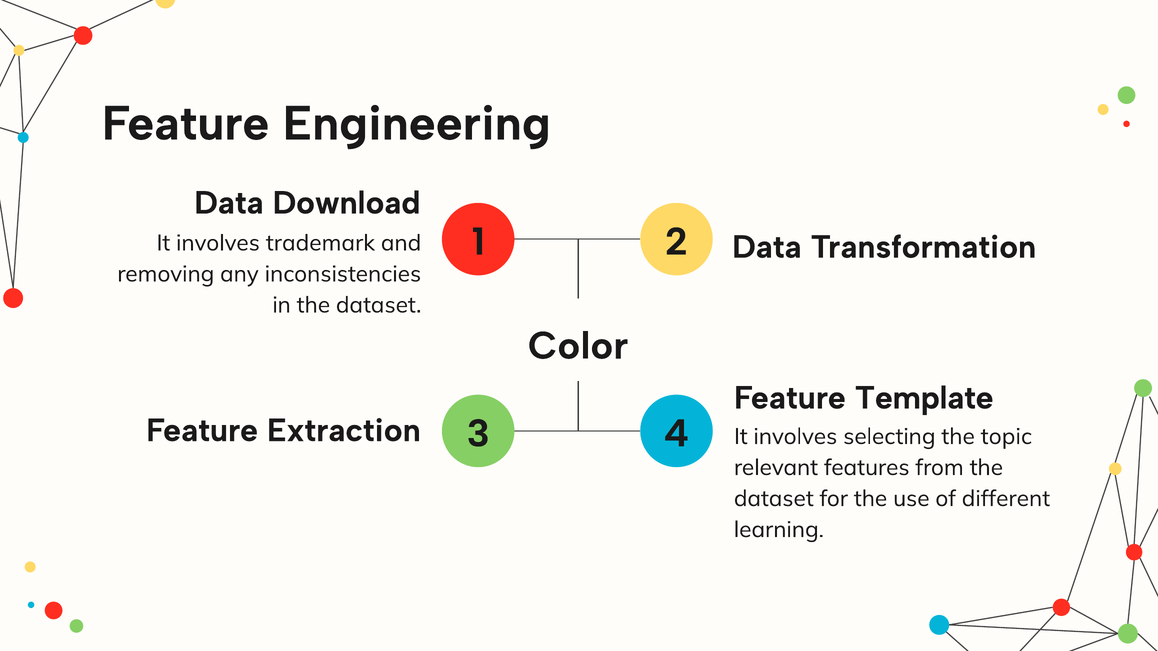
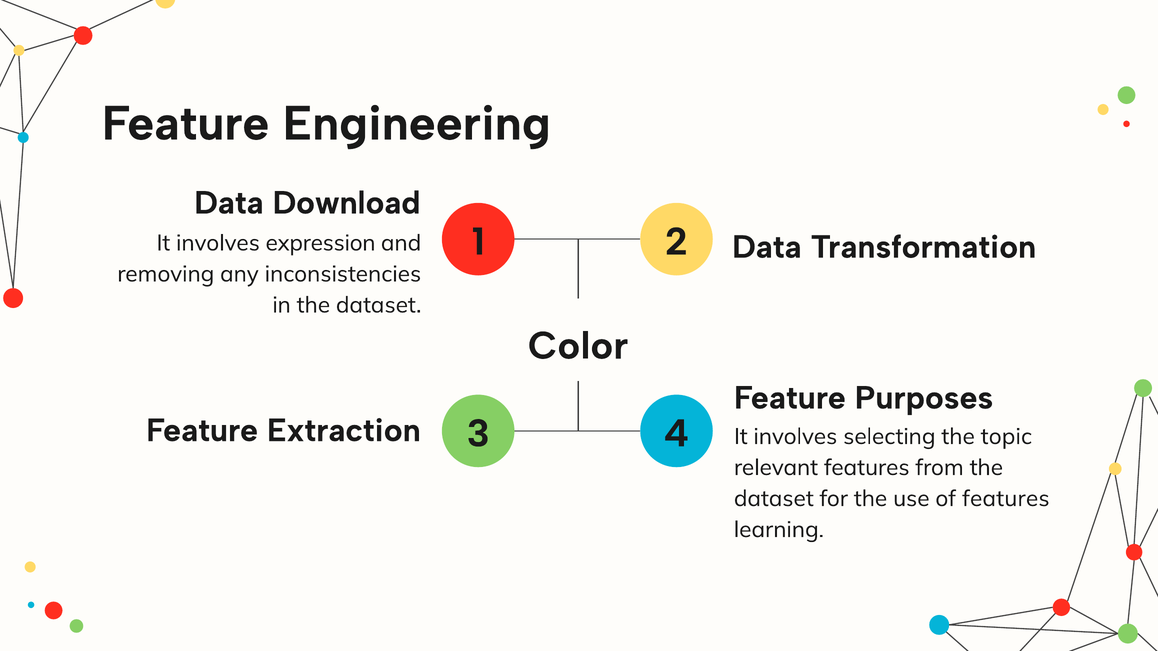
trademark: trademark -> expression
Template: Template -> Purposes
of different: different -> features
